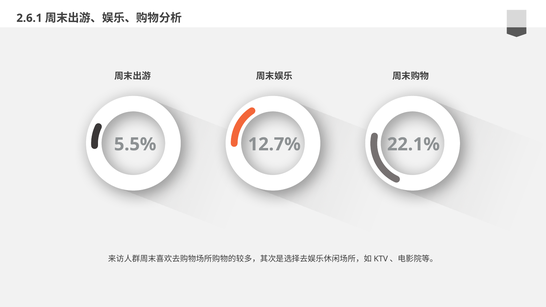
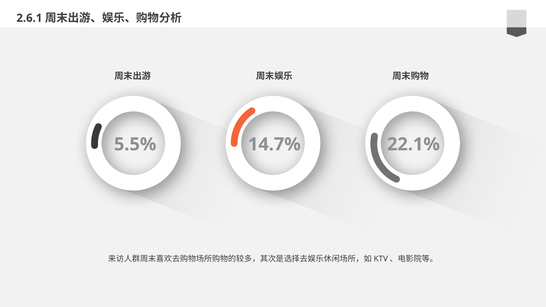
12.7%: 12.7% -> 14.7%
